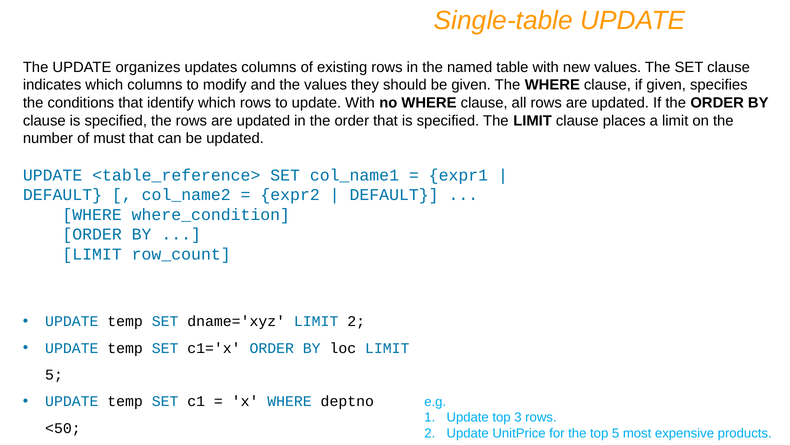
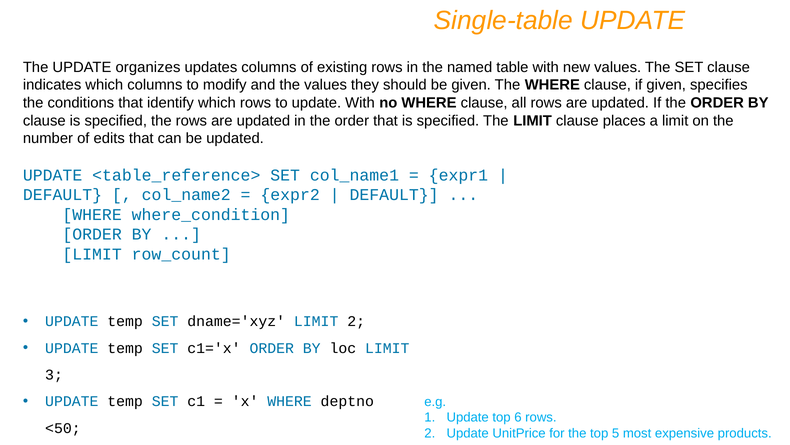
must: must -> edits
5 at (54, 374): 5 -> 3
3: 3 -> 6
